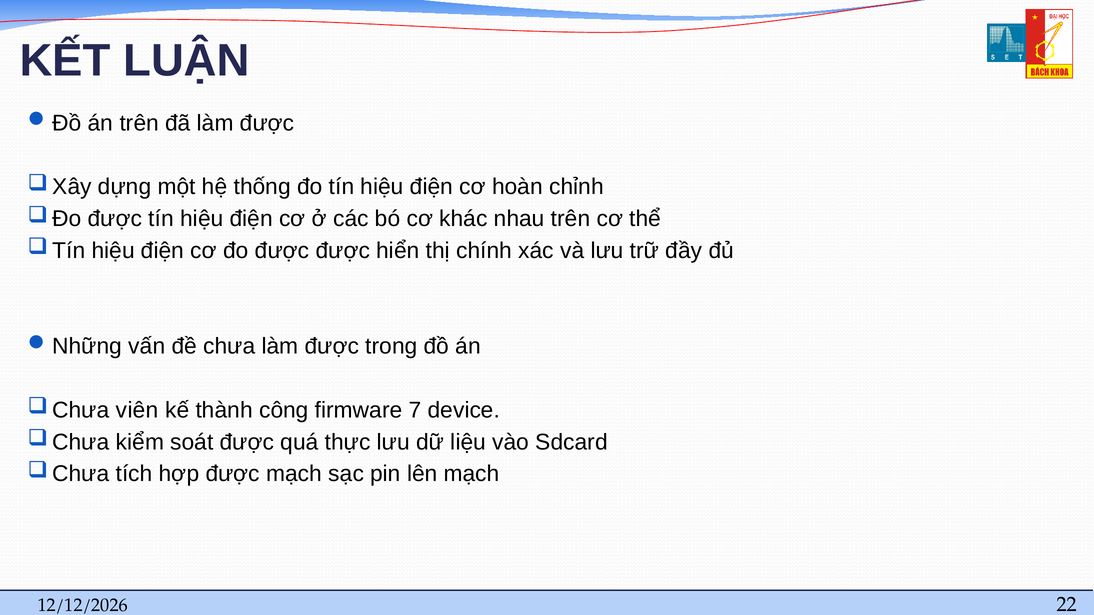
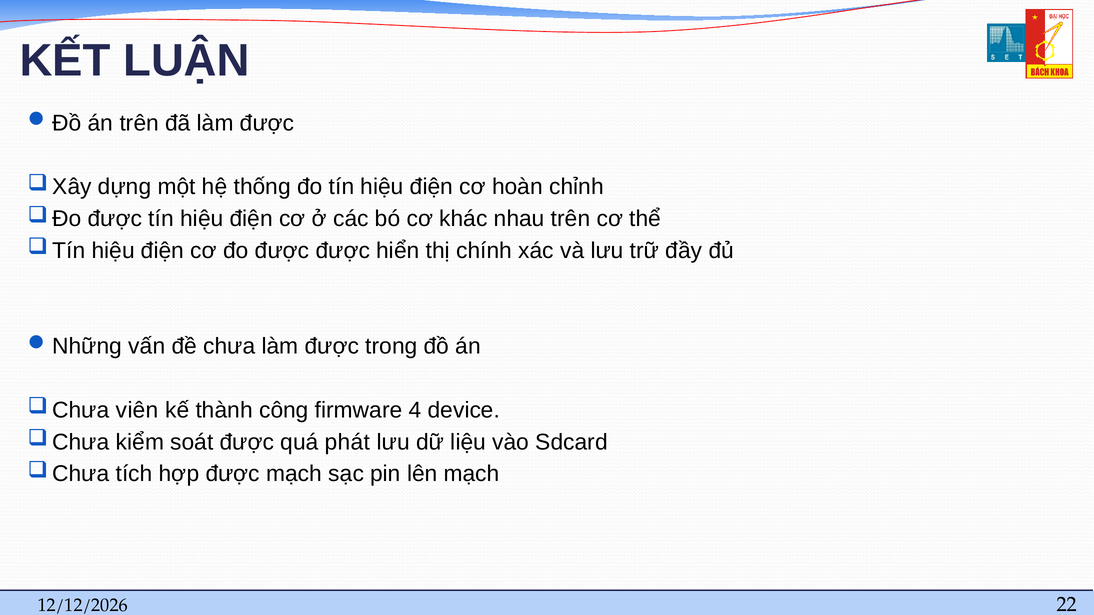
7: 7 -> 4
thực: thực -> phát
